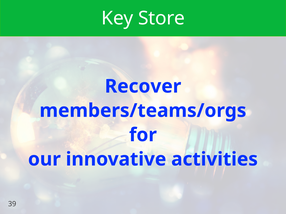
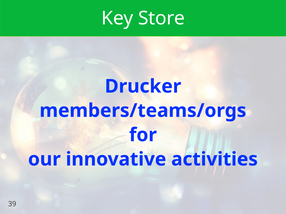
Recover: Recover -> Drucker
